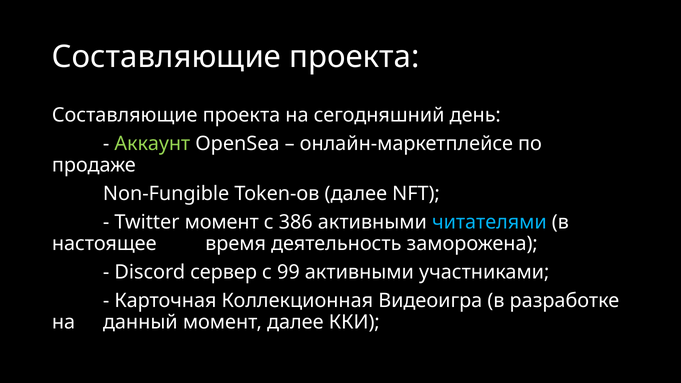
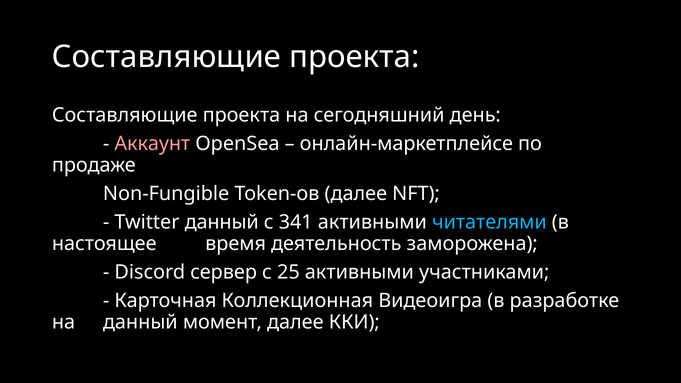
Аккаунт colour: light green -> pink
Twitter момент: момент -> данный
386: 386 -> 341
99: 99 -> 25
